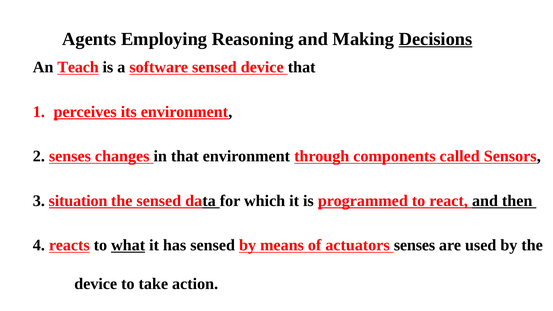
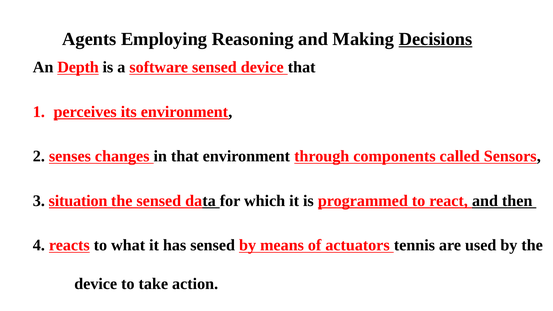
Teach: Teach -> Depth
what underline: present -> none
actuators senses: senses -> tennis
